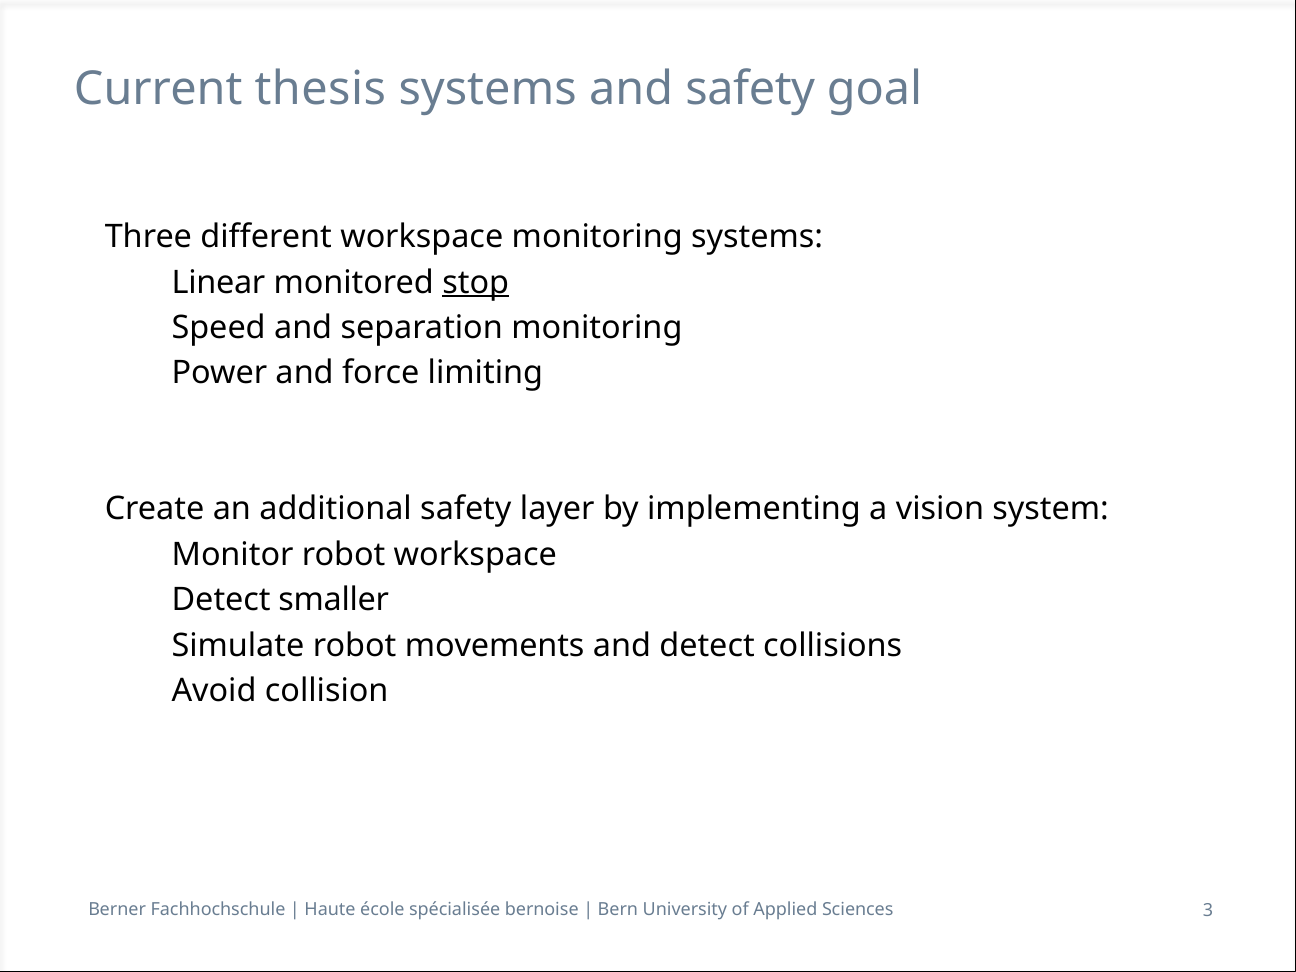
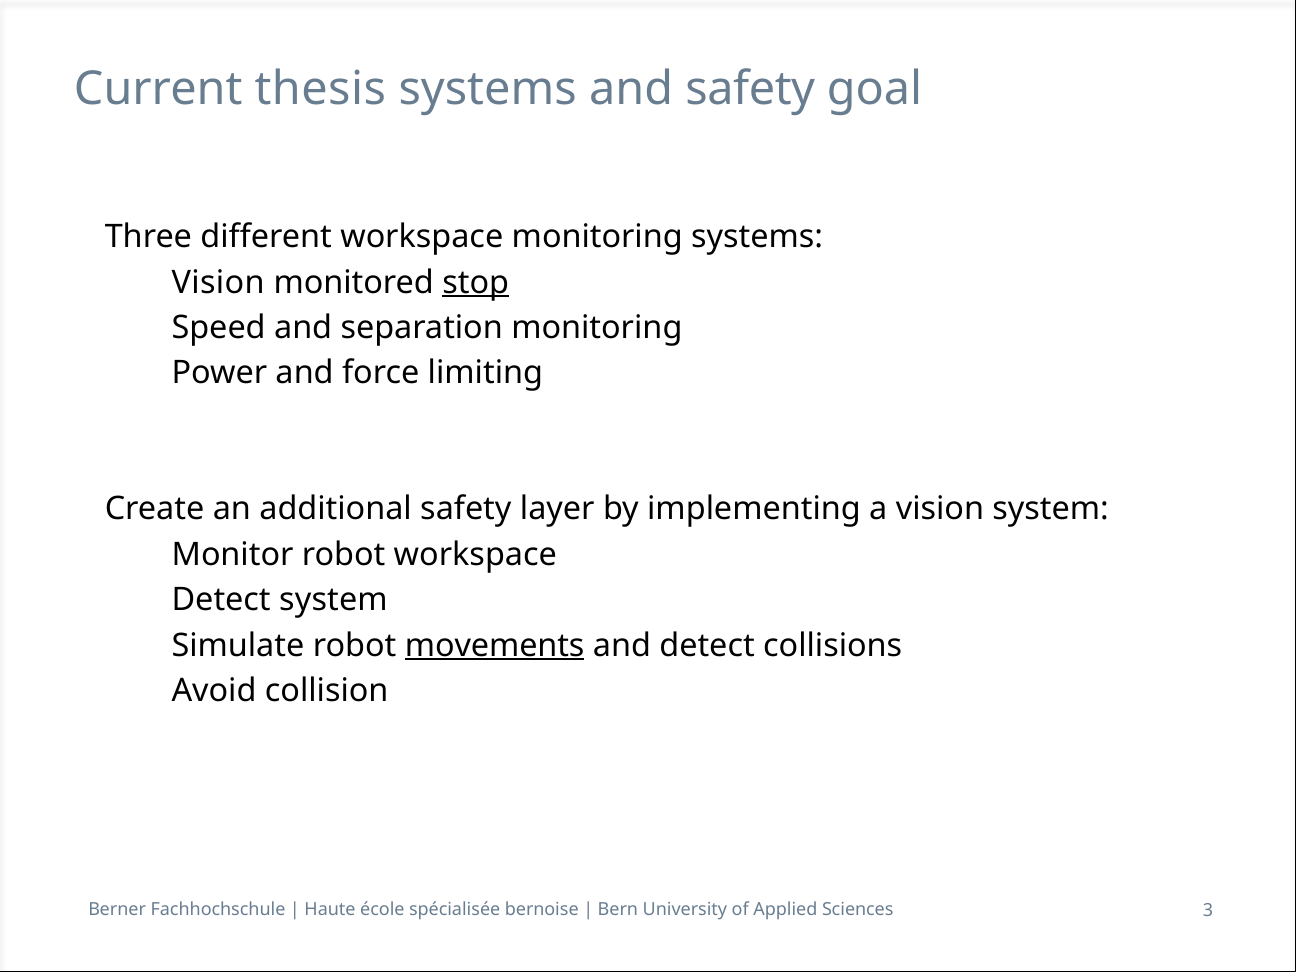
Linear at (218, 282): Linear -> Vision
Detect smaller: smaller -> system
movements underline: none -> present
